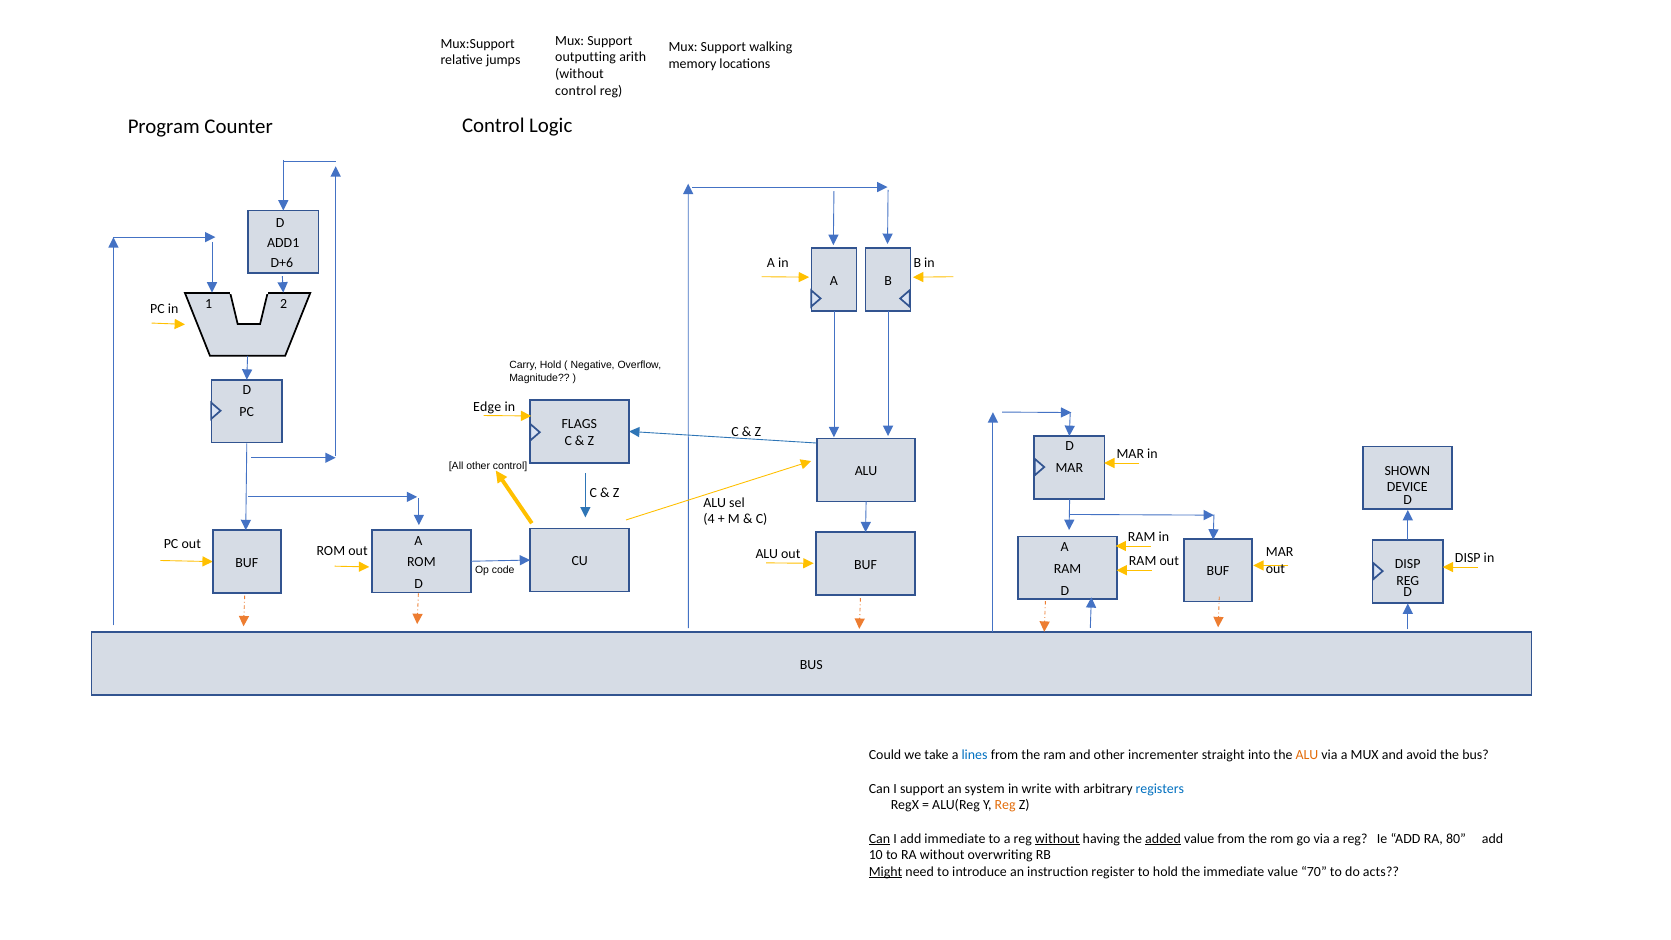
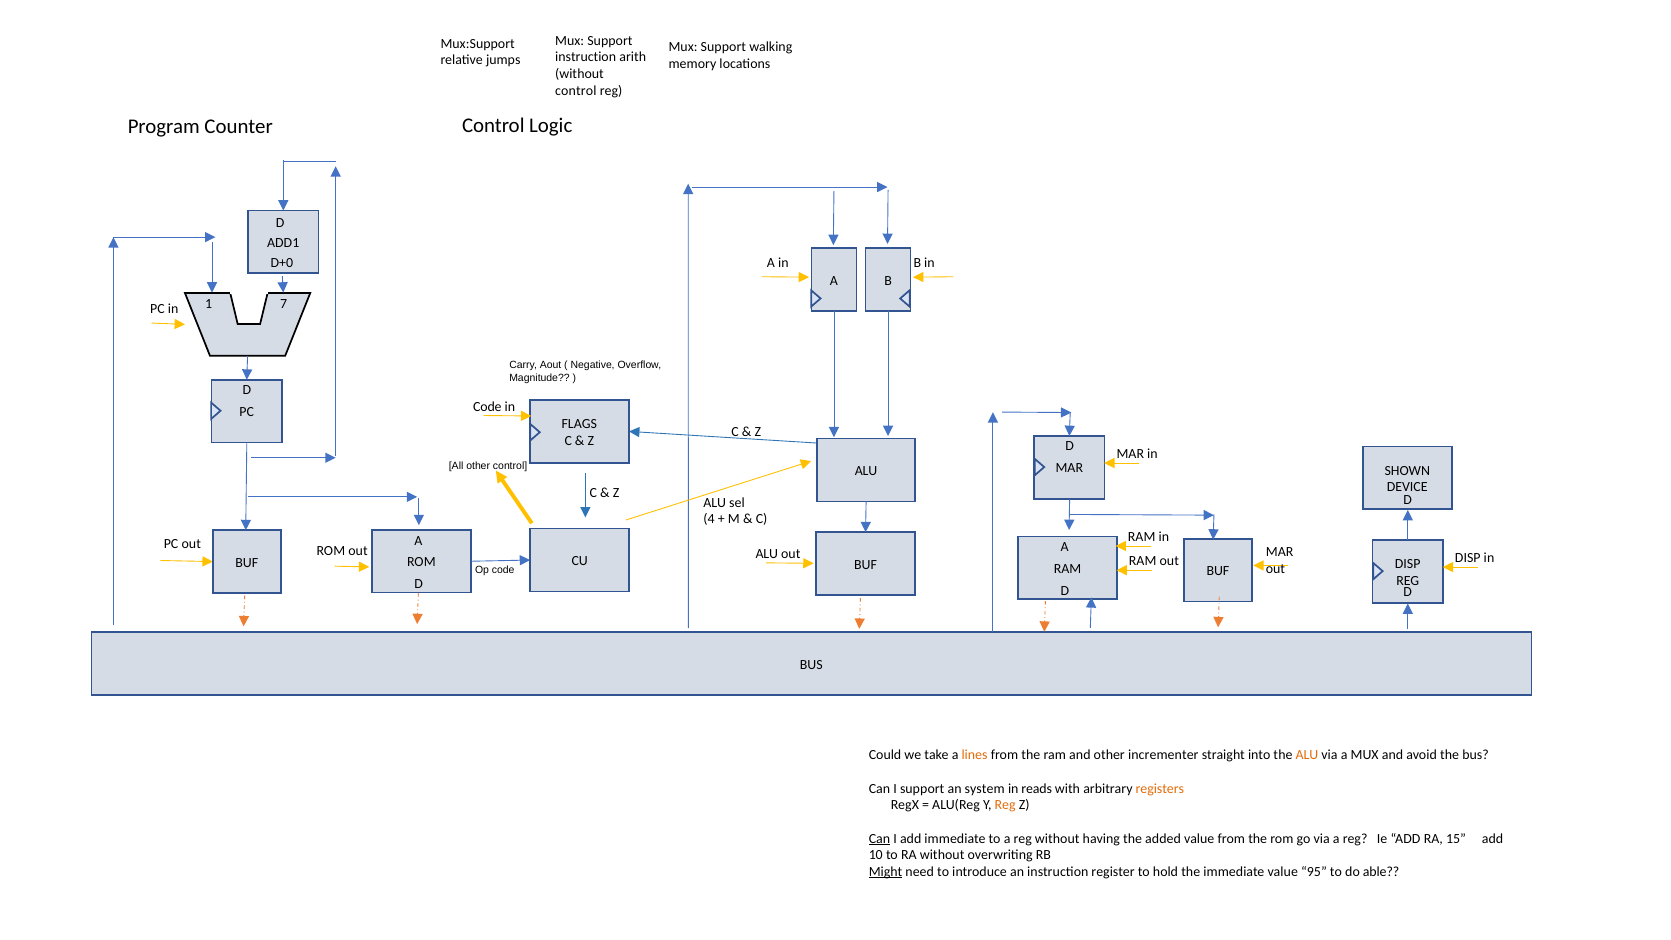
outputting at (586, 57): outputting -> instruction
D+6: D+6 -> D+0
2: 2 -> 7
Carry Hold: Hold -> Aout
Edge at (487, 407): Edge -> Code
lines colour: blue -> orange
write: write -> reads
registers colour: blue -> orange
without at (1057, 838) underline: present -> none
added underline: present -> none
80: 80 -> 15
70: 70 -> 95
acts: acts -> able
